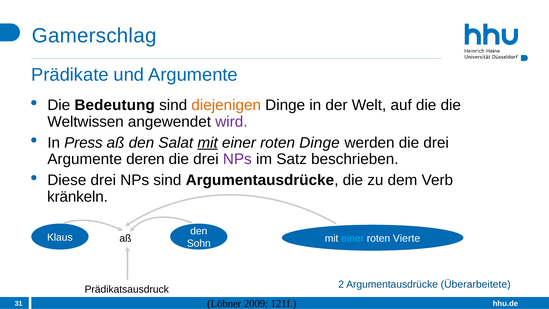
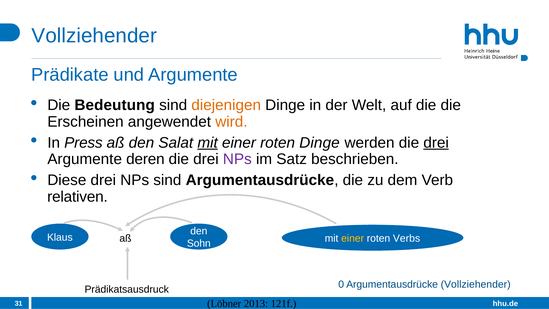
Gamerschlag at (94, 36): Gamerschlag -> Vollziehender
Weltwissen: Weltwissen -> Erscheinen
wird colour: purple -> orange
drei at (436, 143) underline: none -> present
kränkeln: kränkeln -> relativen
einer at (353, 239) colour: light blue -> yellow
Vierte: Vierte -> Verbs
2: 2 -> 0
Argumentausdrücke Überarbeitete: Überarbeitete -> Vollziehender
2009: 2009 -> 2013
